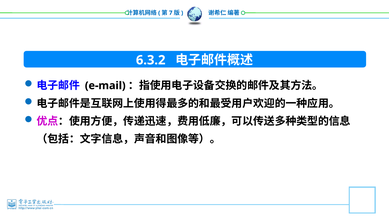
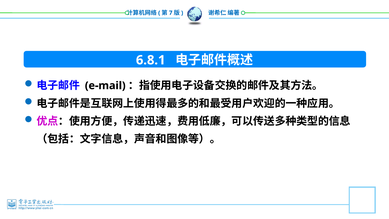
6.3.2: 6.3.2 -> 6.8.1
